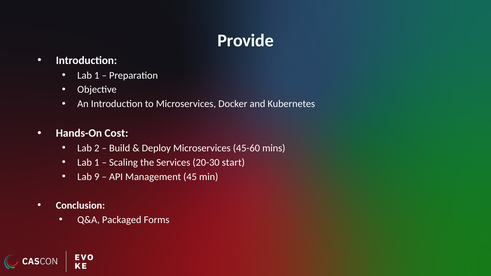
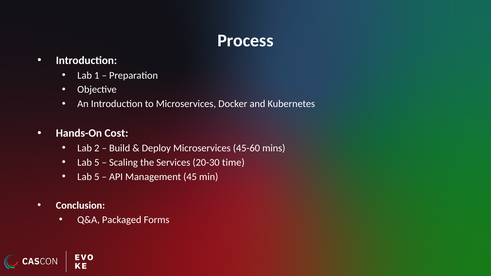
Provide: Provide -> Process
1 at (97, 163): 1 -> 5
start: start -> time
9 at (97, 177): 9 -> 5
